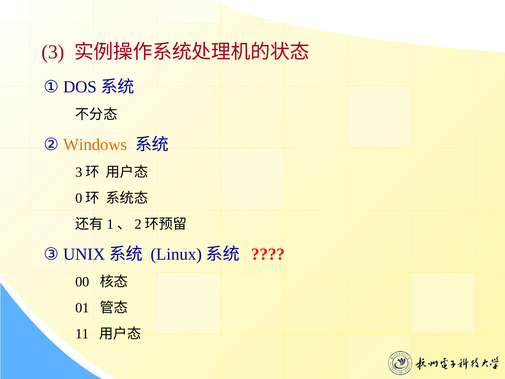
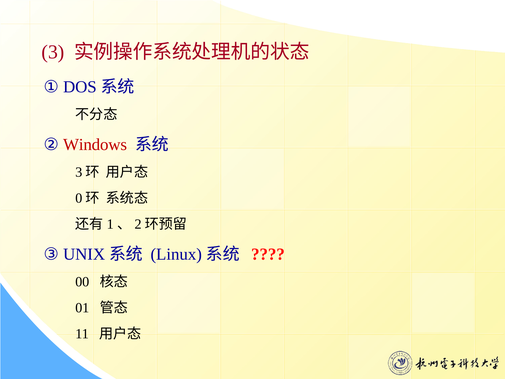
Windows colour: orange -> red
